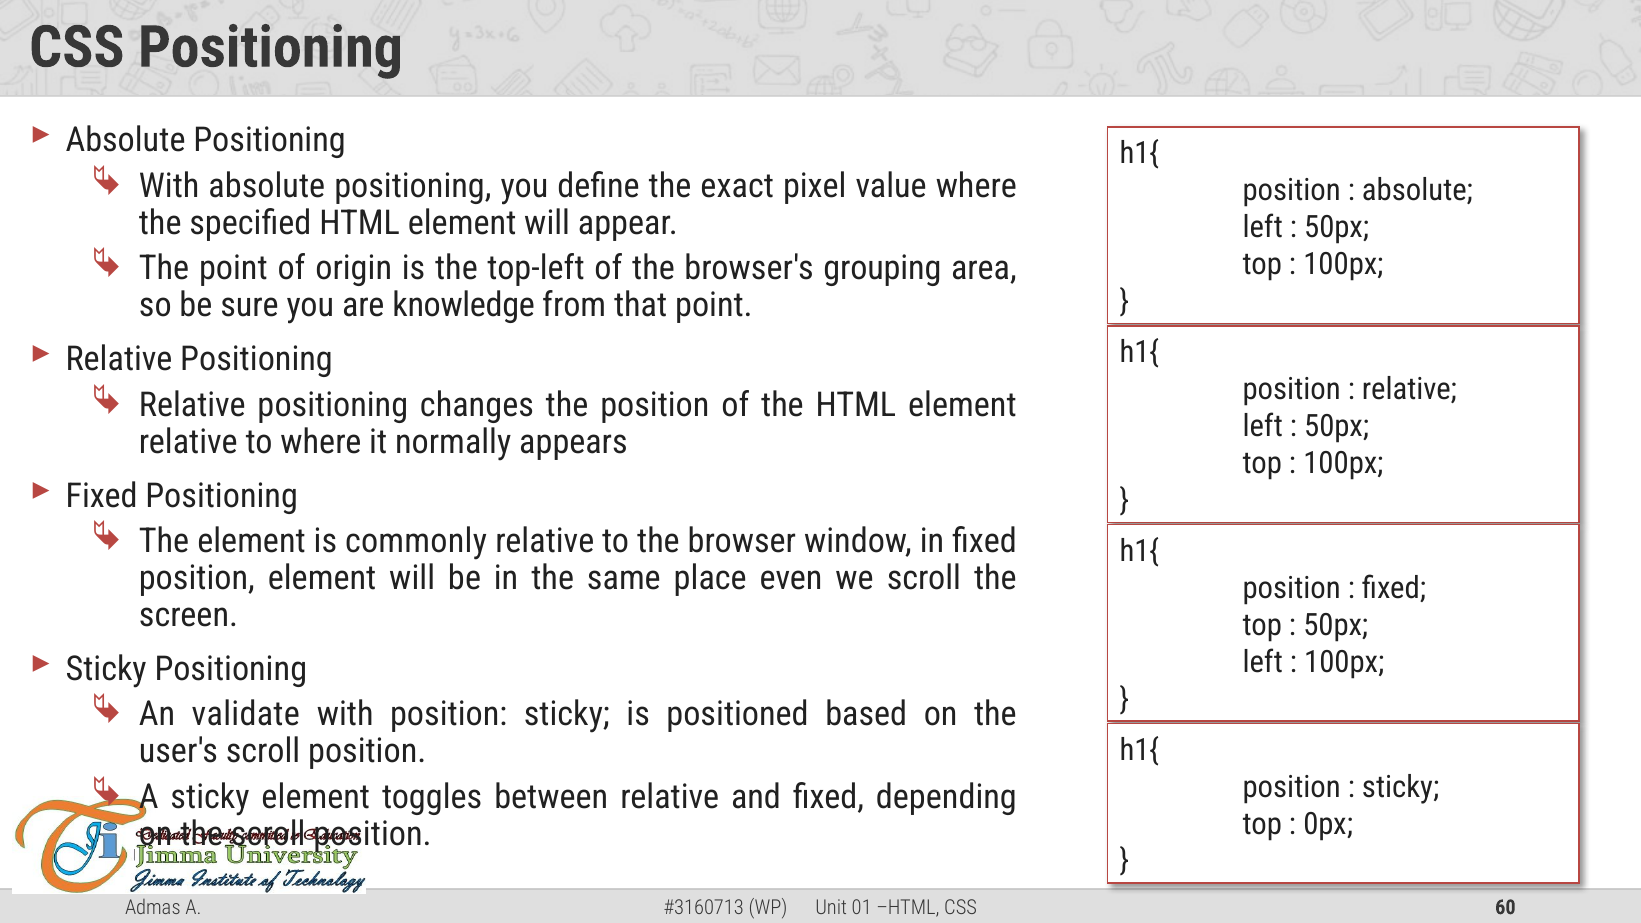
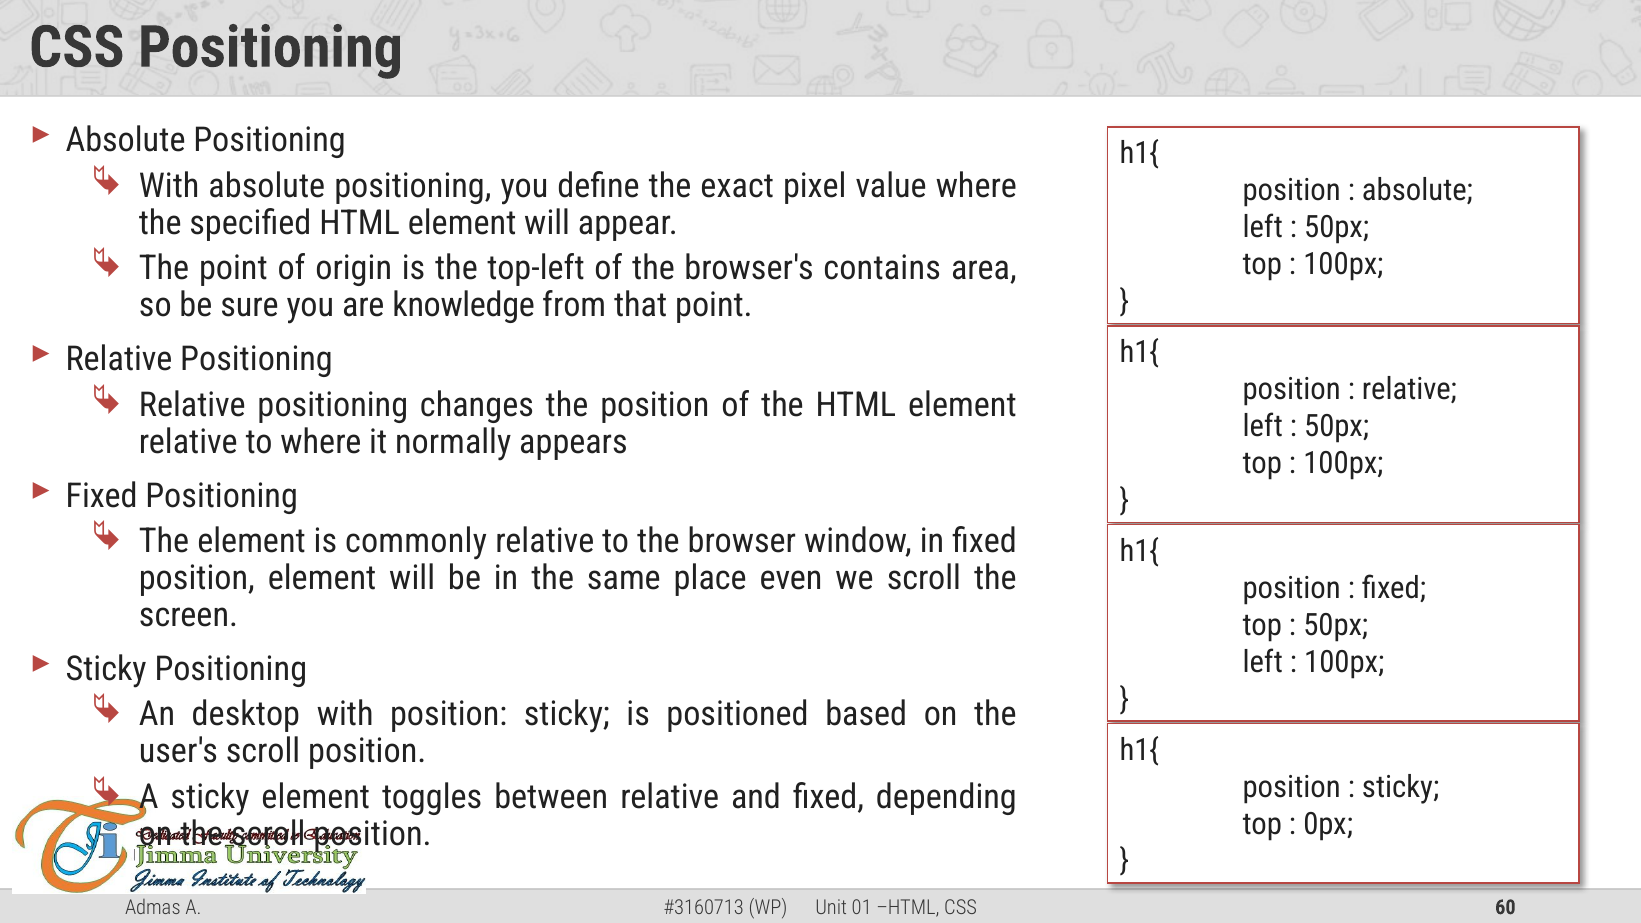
grouping: grouping -> contains
validate: validate -> desktop
